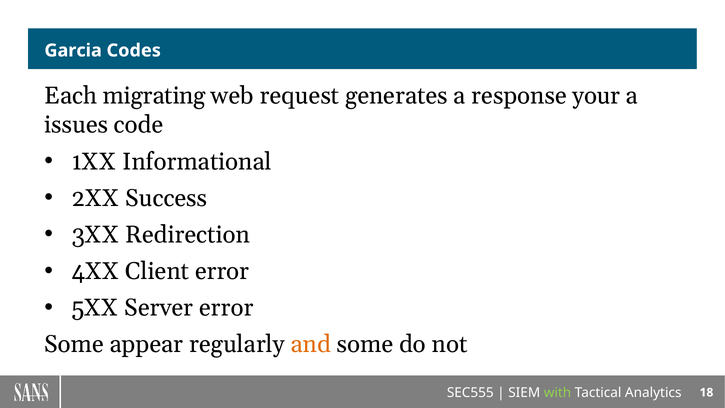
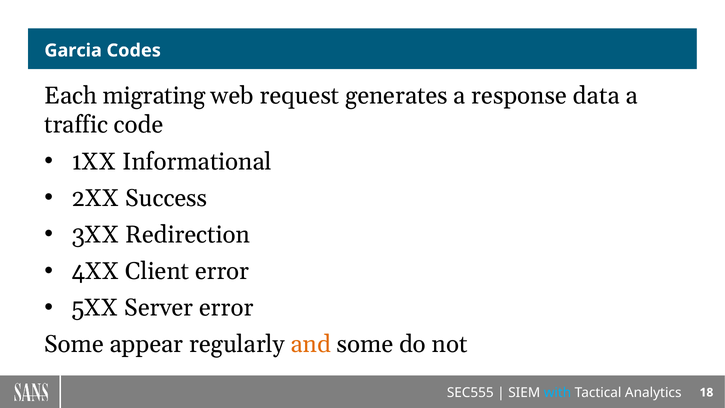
your: your -> data
issues: issues -> traffic
with colour: light green -> light blue
